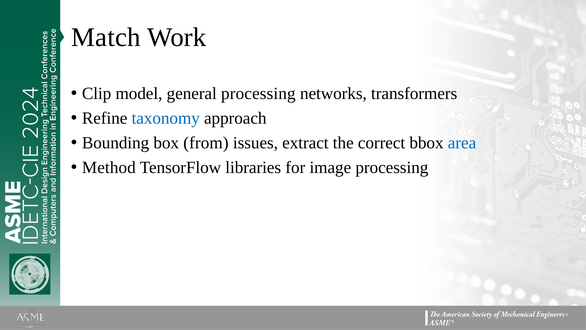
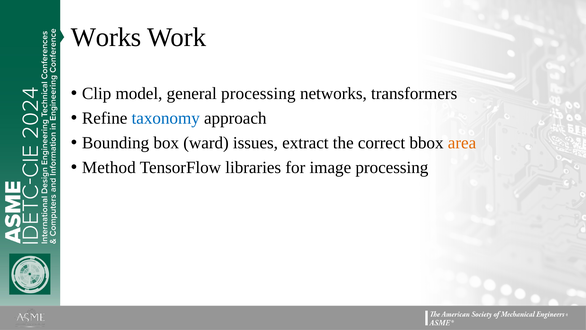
Match: Match -> Works
from: from -> ward
area colour: blue -> orange
